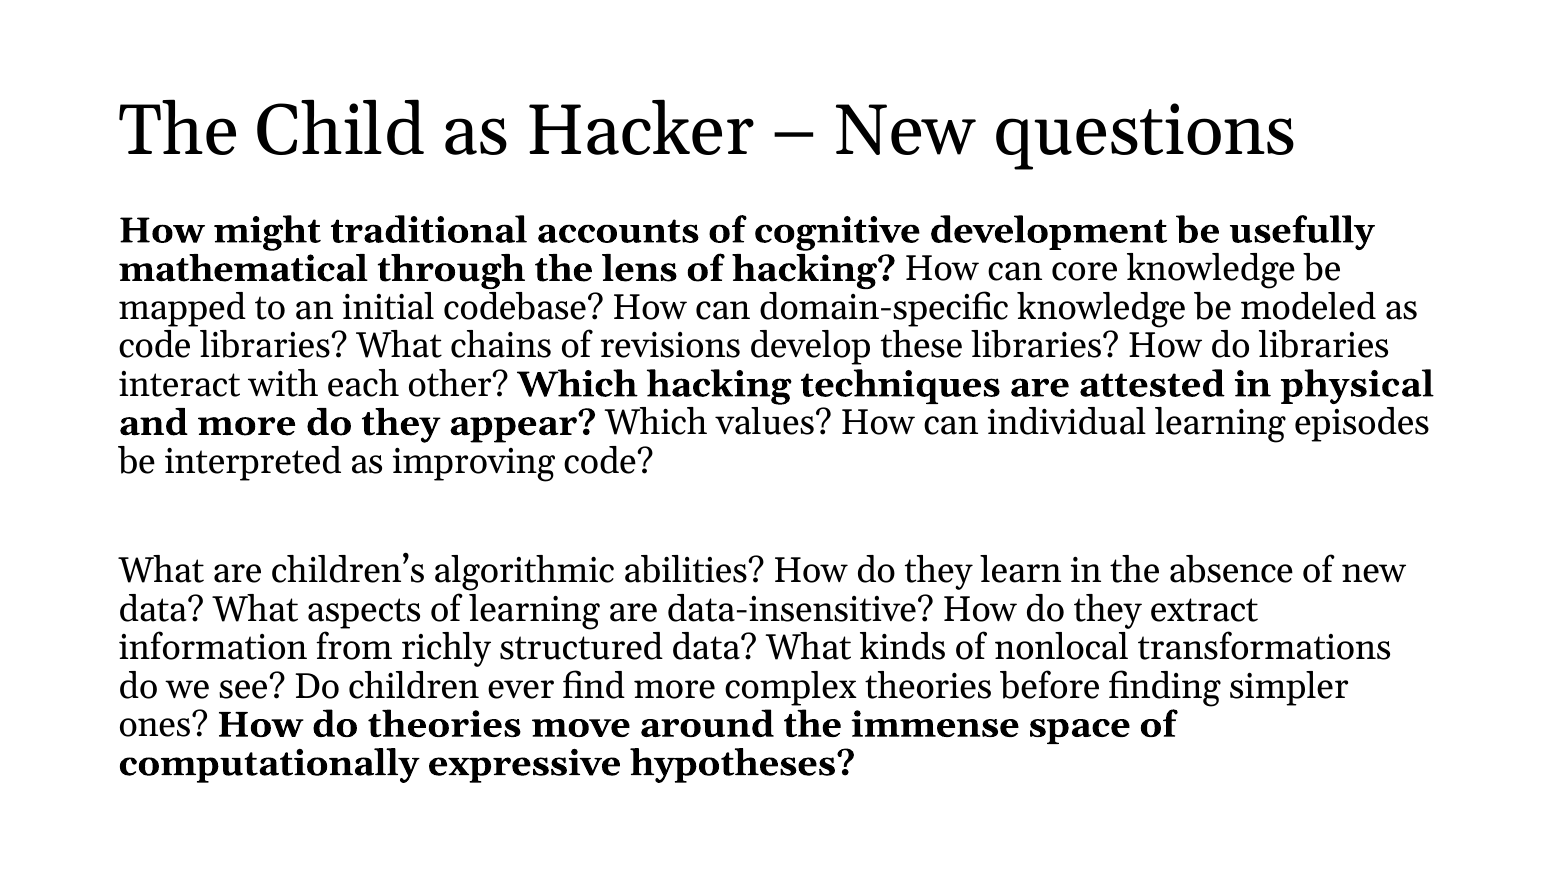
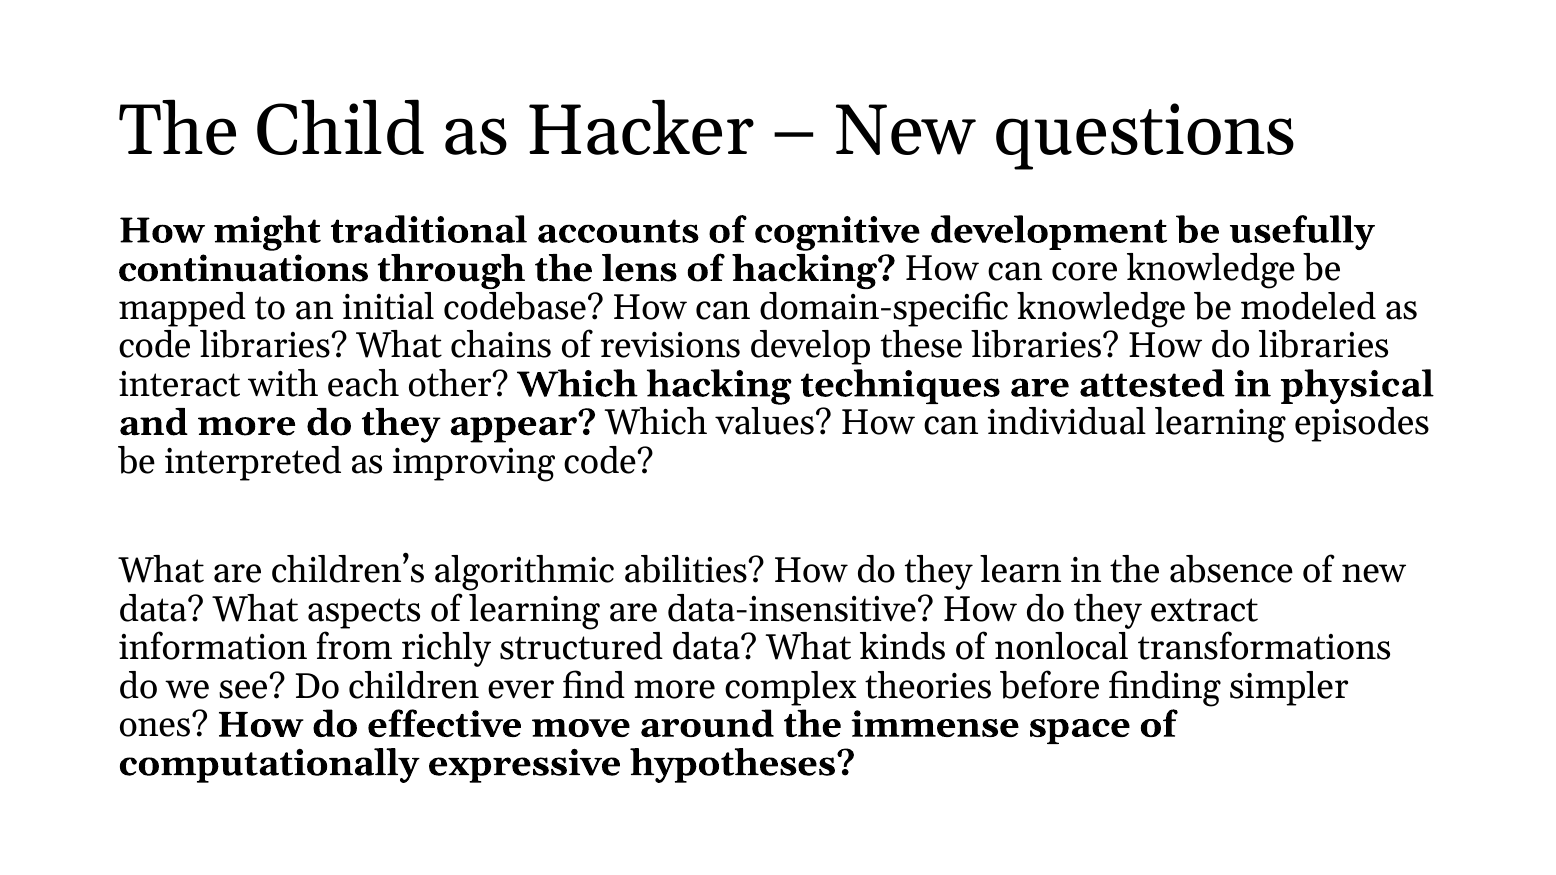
mathematical: mathematical -> continuations
do theories: theories -> effective
